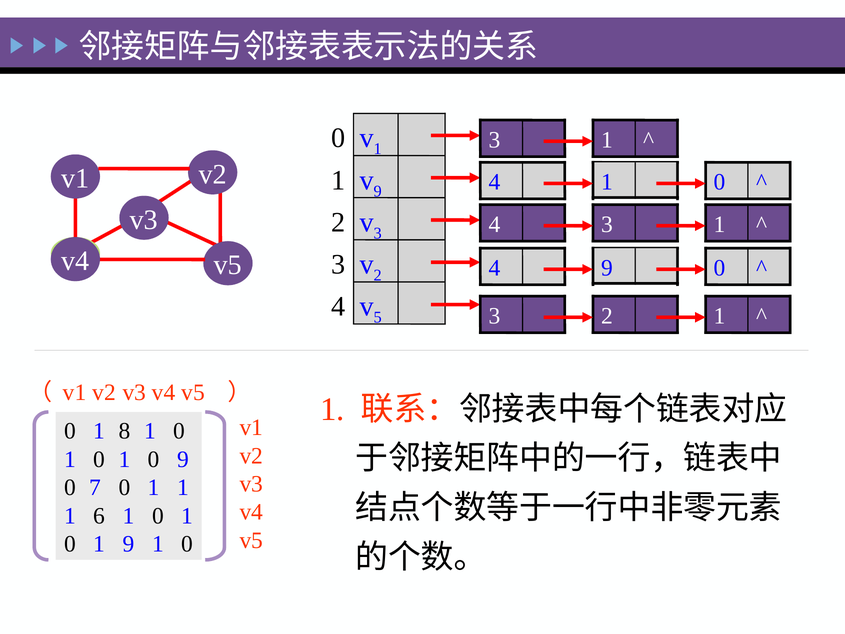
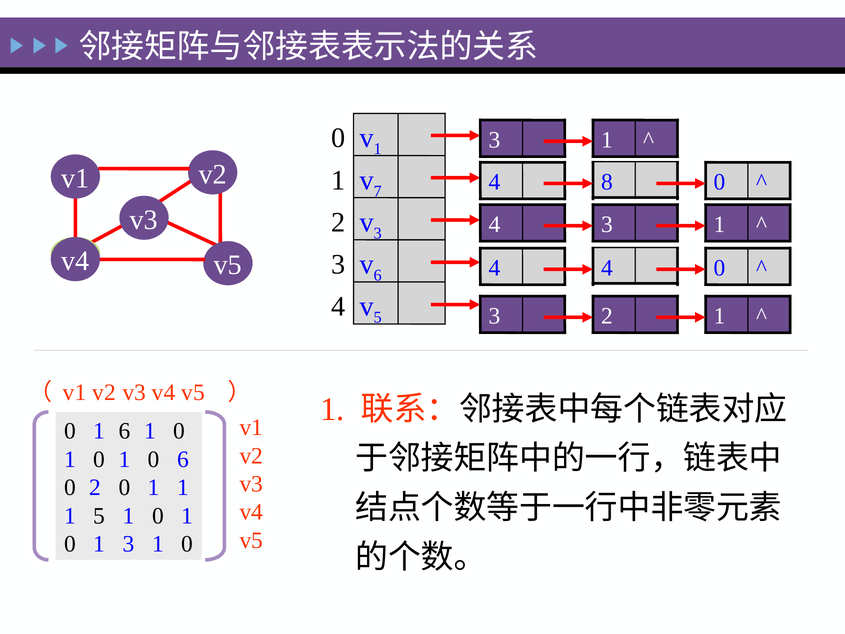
9 at (378, 191): 9 -> 7
4 1: 1 -> 8
2 at (378, 275): 2 -> 6
4 9: 9 -> 4
1 8: 8 -> 6
0 9: 9 -> 6
0 7: 7 -> 2
1 6: 6 -> 5
0 1 9: 9 -> 3
